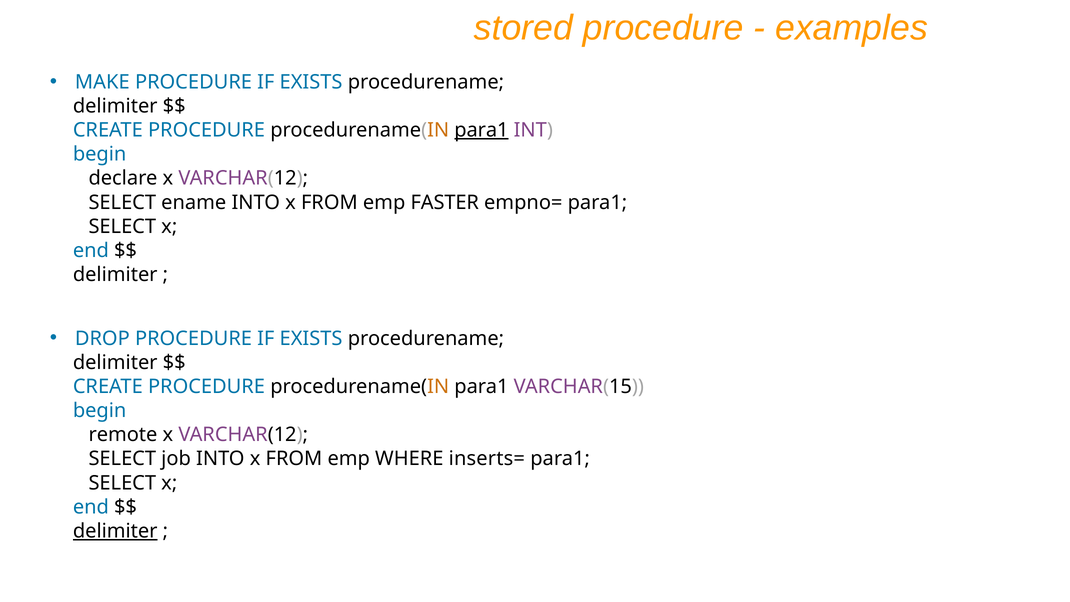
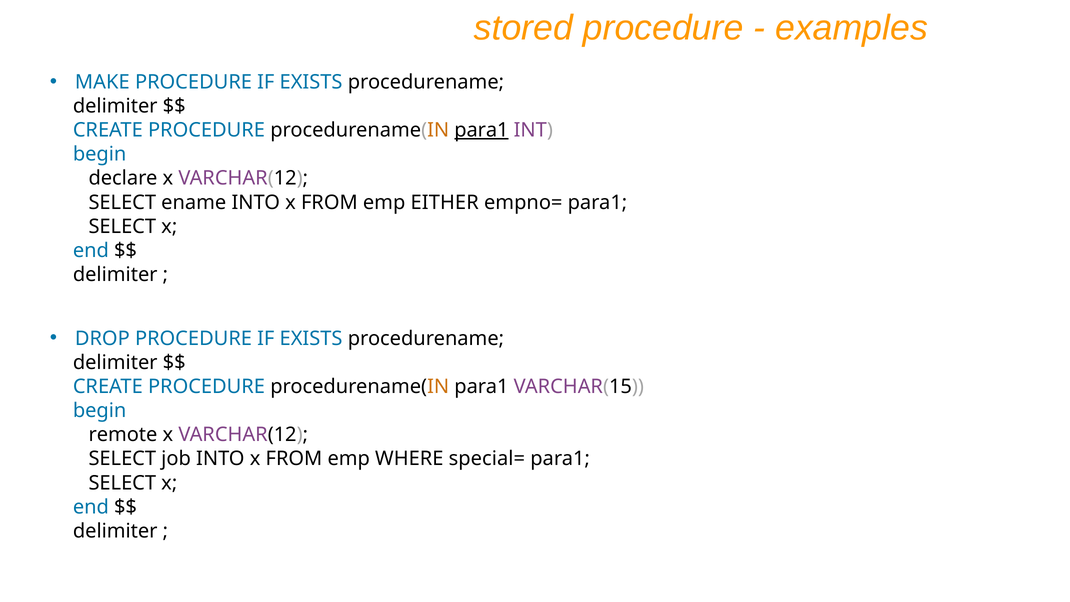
FASTER: FASTER -> EITHER
inserts=: inserts= -> special=
delimiter at (115, 531) underline: present -> none
